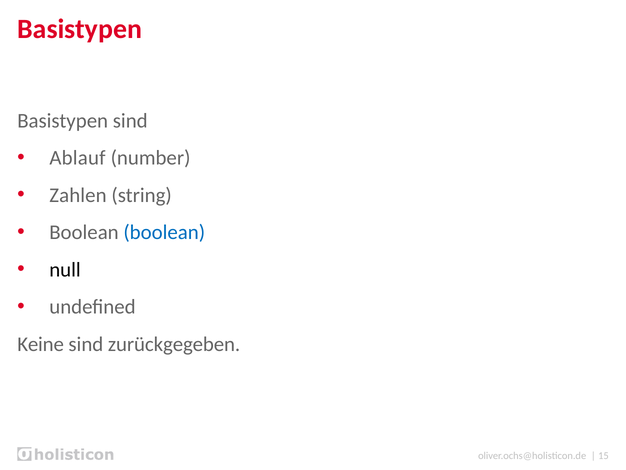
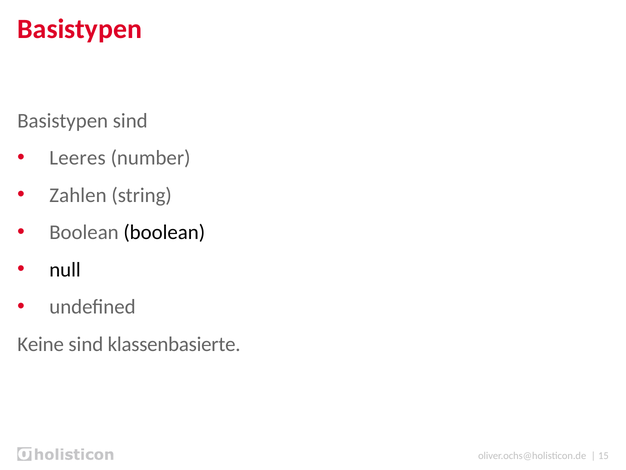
Ablauf: Ablauf -> Leeres
boolean at (164, 232) colour: blue -> black
zurückgegeben: zurückgegeben -> klassenbasierte
